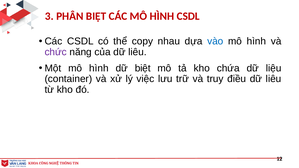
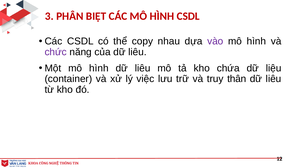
vào colour: blue -> purple
hình dữ biệt: biệt -> liêu
điều: điều -> thân
